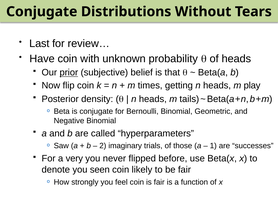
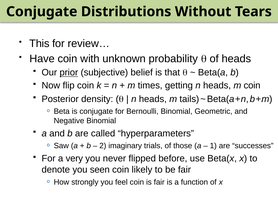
Last: Last -> This
m play: play -> coin
